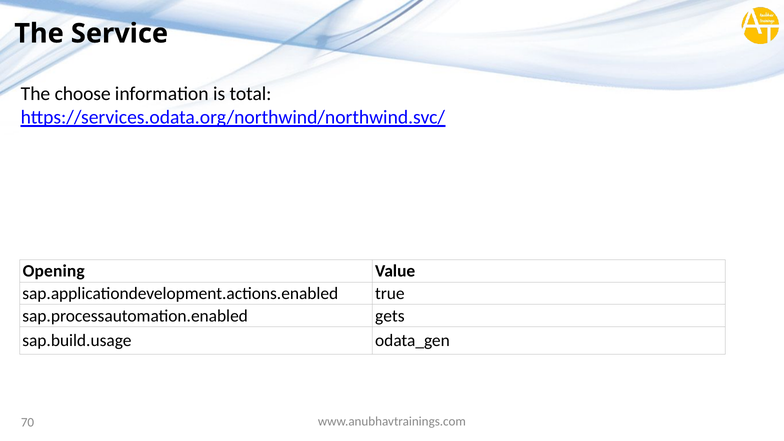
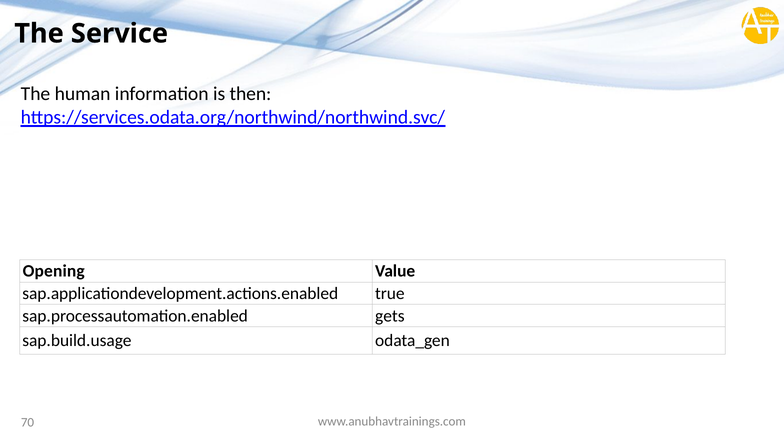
choose: choose -> human
total: total -> then
